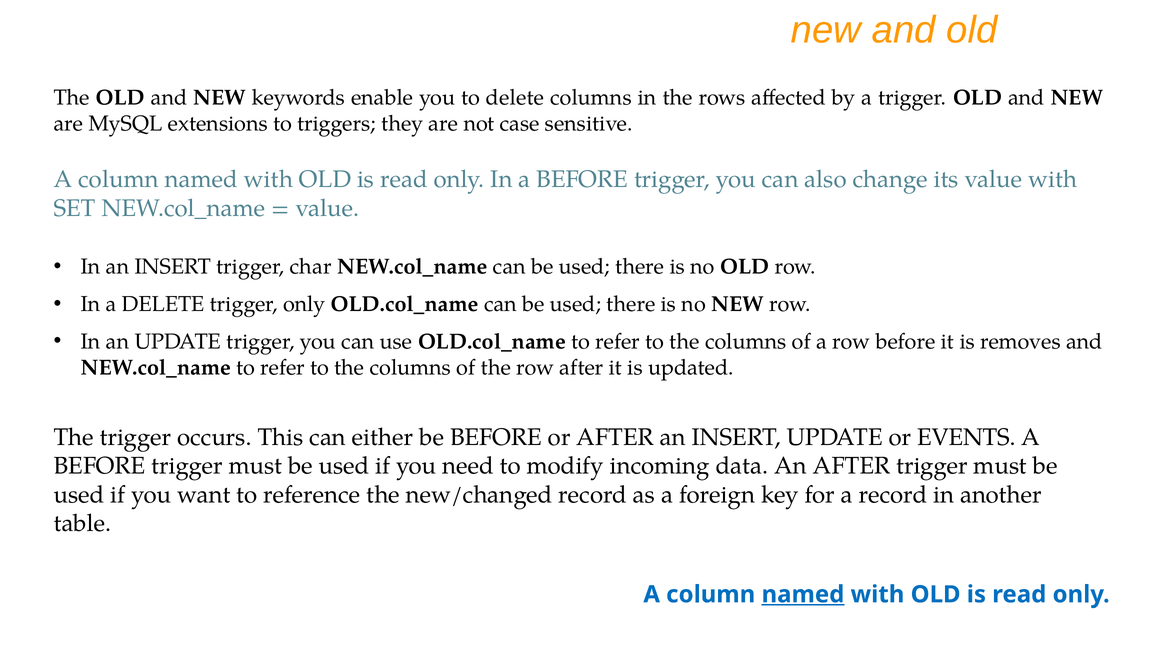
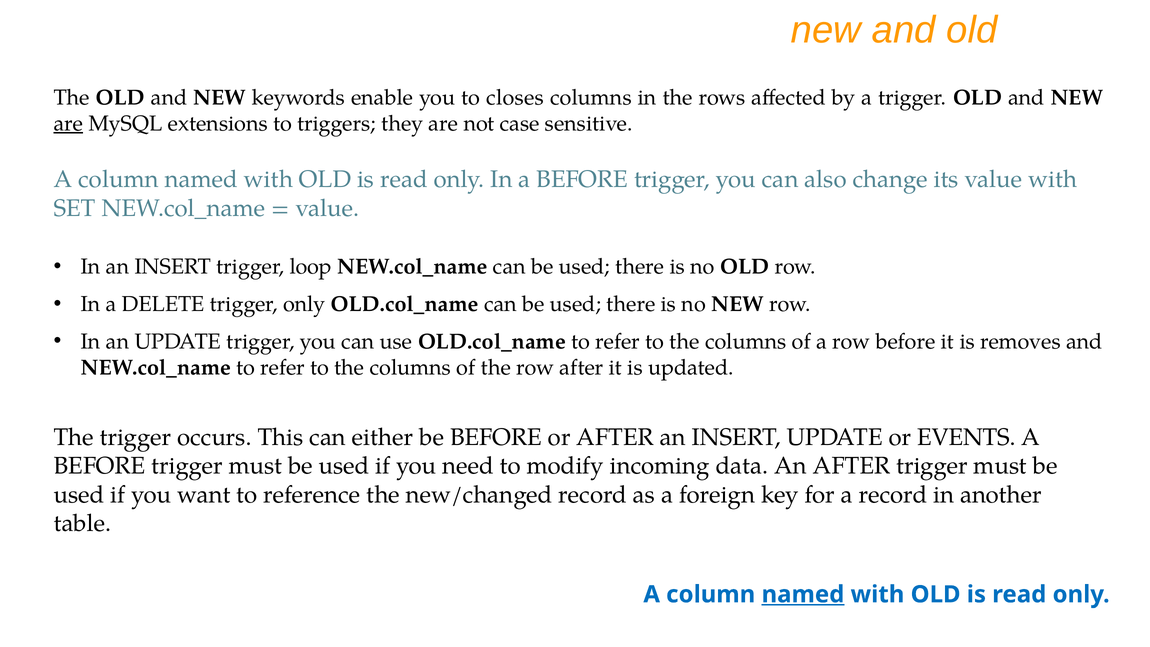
to delete: delete -> closes
are at (68, 124) underline: none -> present
char: char -> loop
